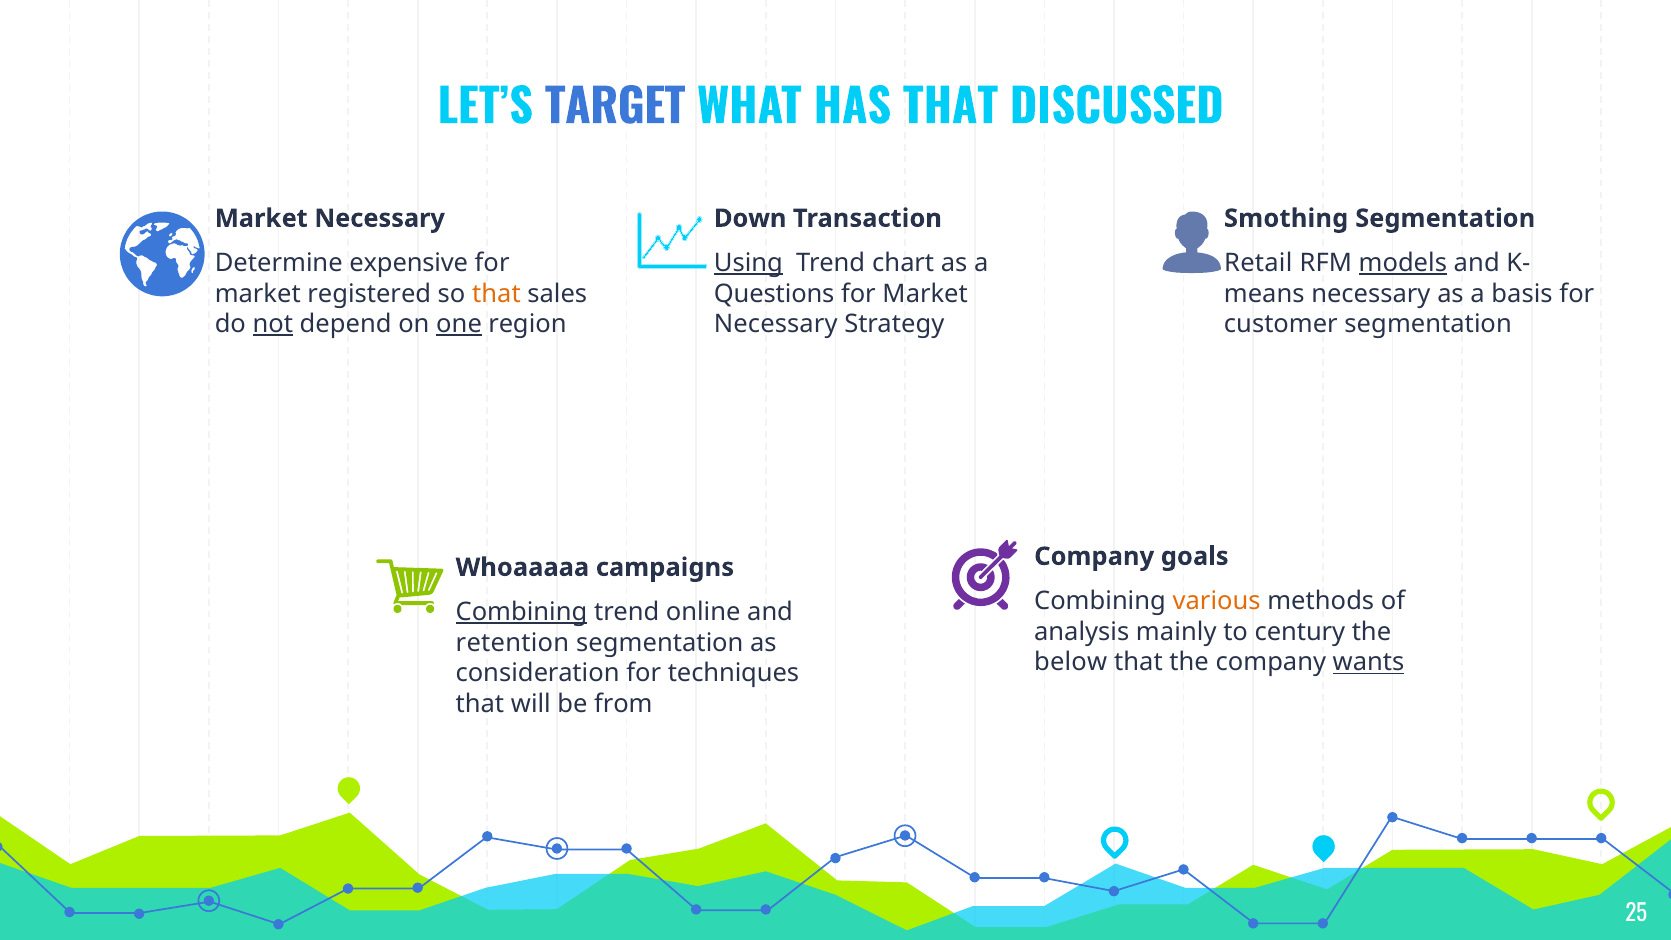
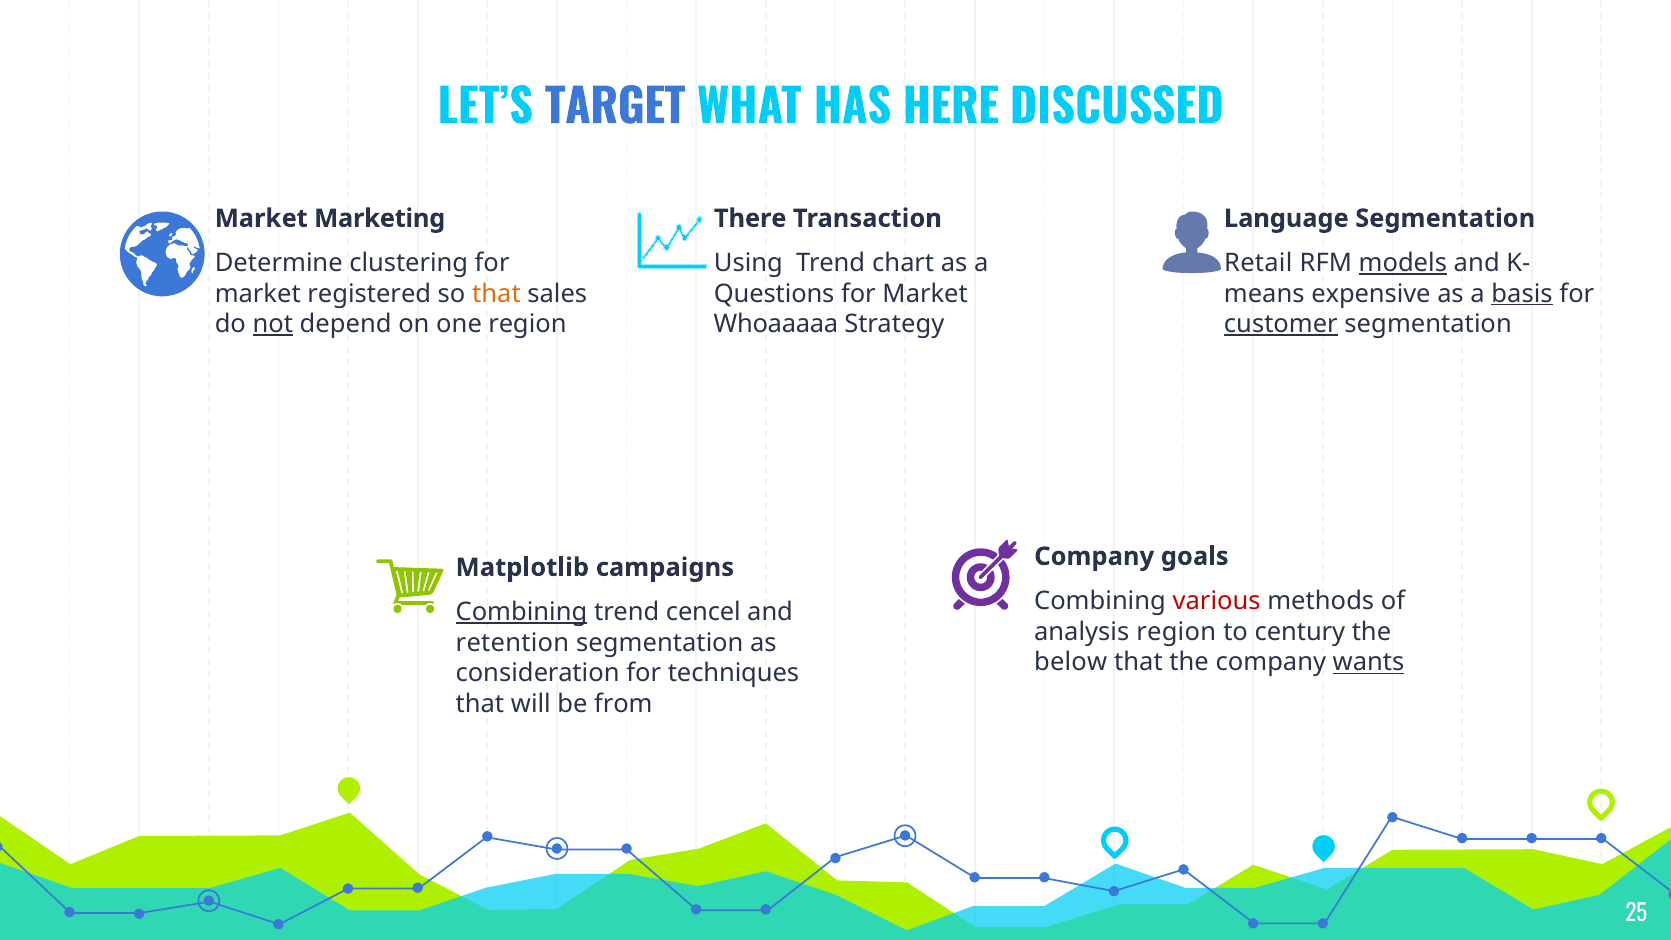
HAS THAT: THAT -> HERE
Necessary at (380, 218): Necessary -> Marketing
Down: Down -> There
Smothing: Smothing -> Language
expensive: expensive -> clustering
Using underline: present -> none
necessary at (1371, 294): necessary -> expensive
basis underline: none -> present
one underline: present -> none
Necessary at (776, 324): Necessary -> Whoaaaaa
customer underline: none -> present
Whoaaaaa: Whoaaaaa -> Matplotlib
various colour: orange -> red
online: online -> cencel
analysis mainly: mainly -> region
